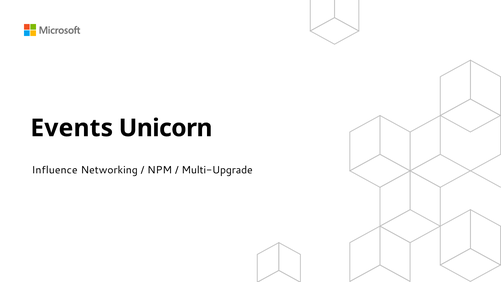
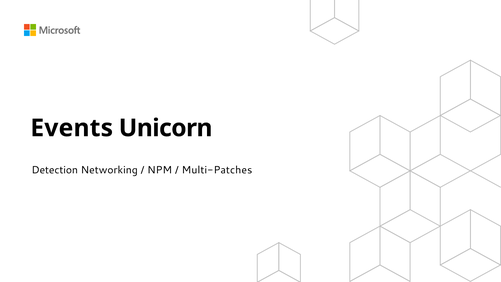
Influence: Influence -> Detection
Multi-Upgrade: Multi-Upgrade -> Multi-Patches
